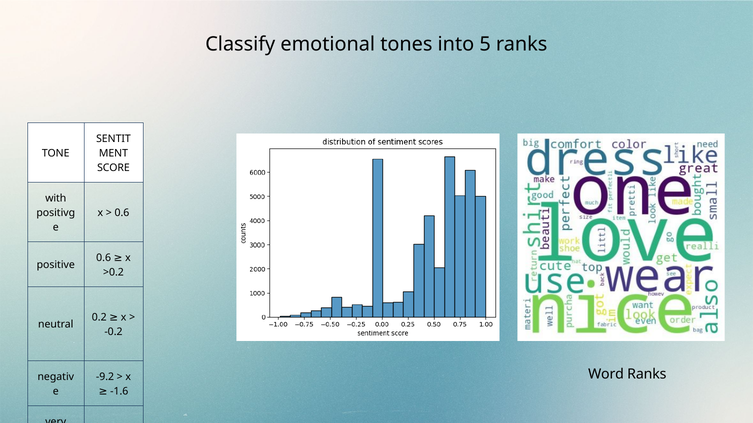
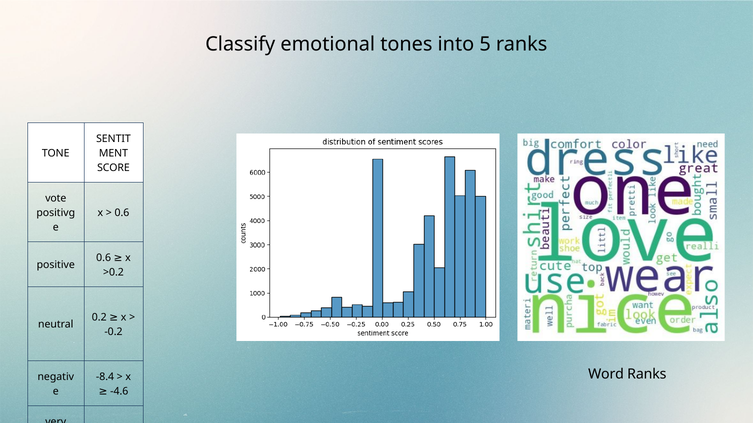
with: with -> vote
-9.2: -9.2 -> -8.4
-1.6: -1.6 -> -4.6
